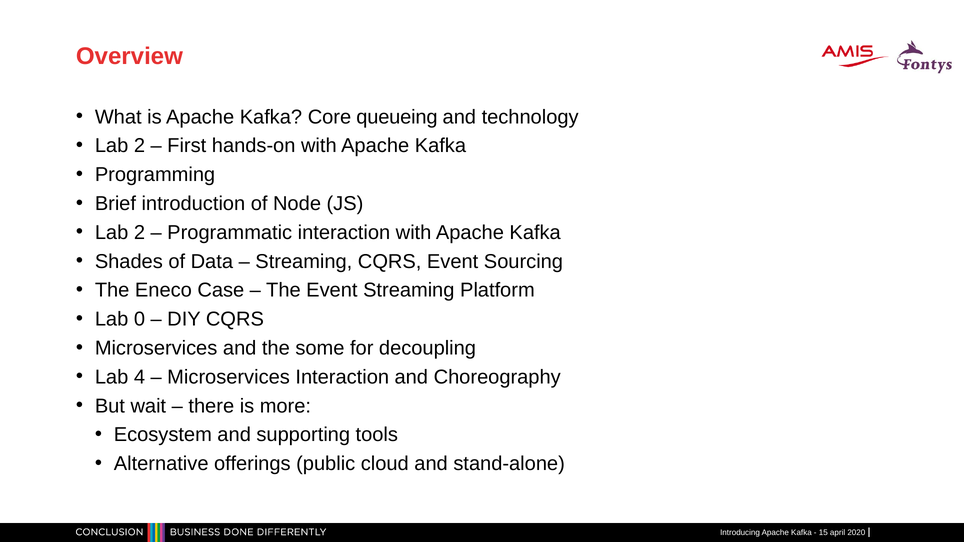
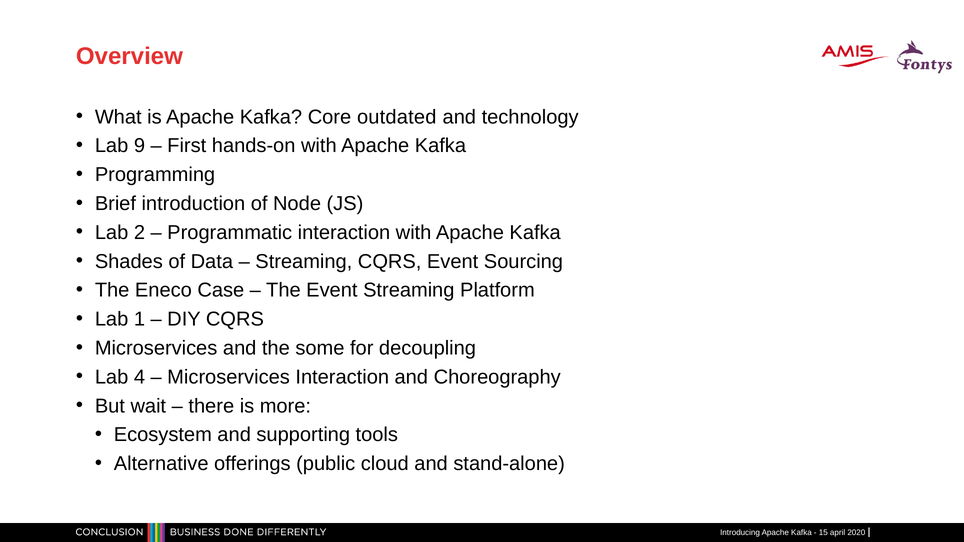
queueing: queueing -> outdated
2 at (139, 146): 2 -> 9
0: 0 -> 1
